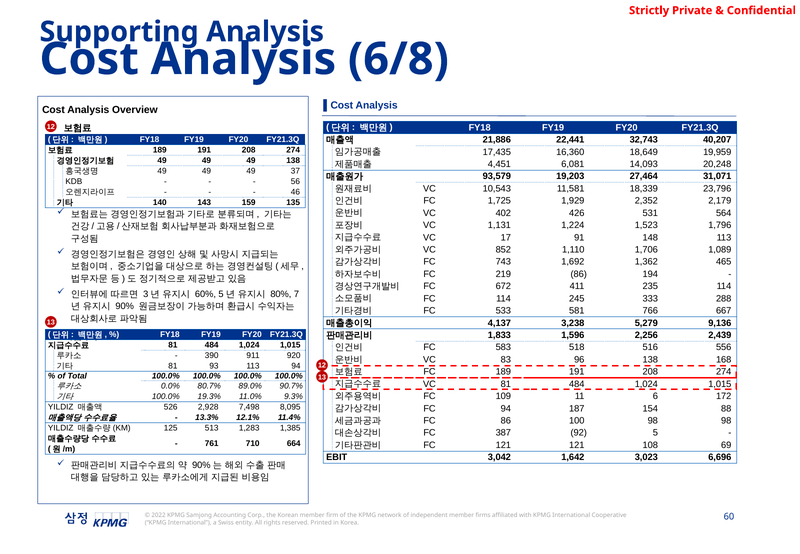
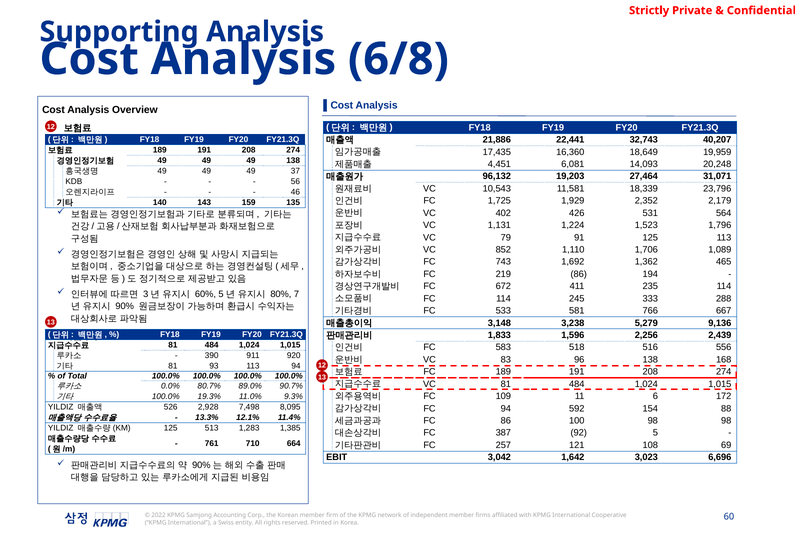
93,579: 93,579 -> 96,132
17: 17 -> 79
91 148: 148 -> 125
4,137: 4,137 -> 3,148
187: 187 -> 592
FC 121: 121 -> 257
